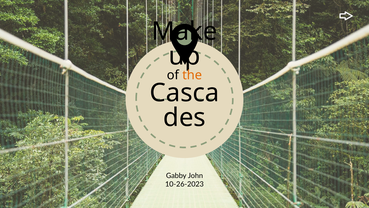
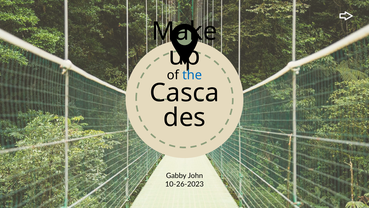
the colour: orange -> blue
